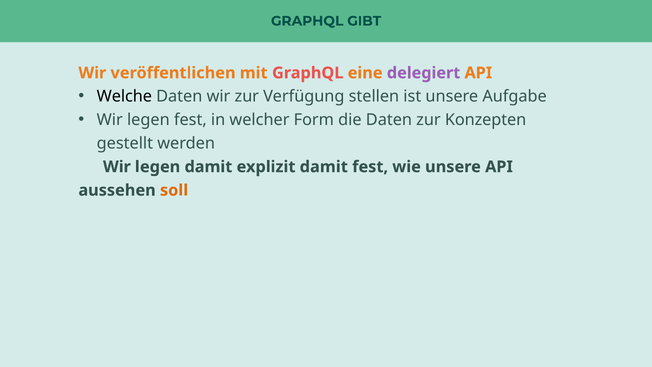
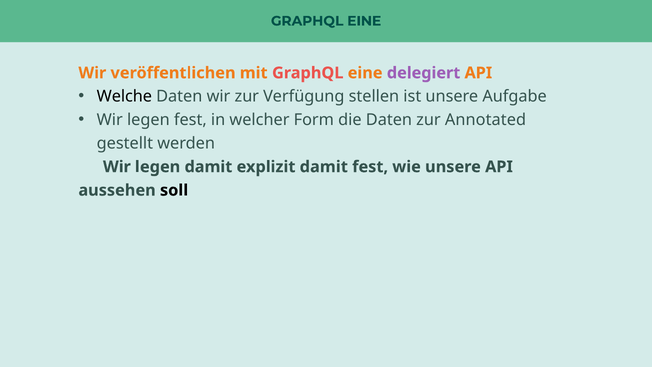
GIBT at (364, 21): GIBT -> EINE
Konzepten: Konzepten -> Annotated
soll colour: orange -> black
